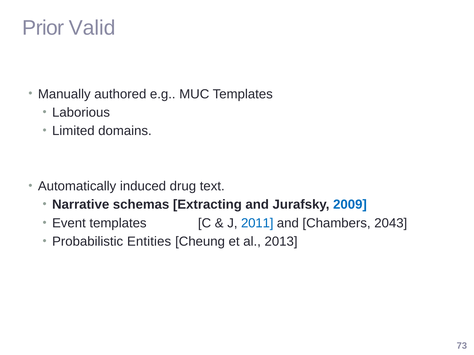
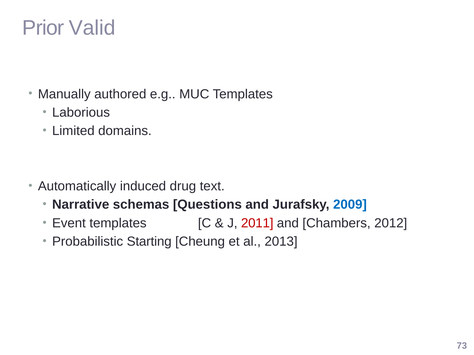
Extracting: Extracting -> Questions
2011 colour: blue -> red
2043: 2043 -> 2012
Entities: Entities -> Starting
